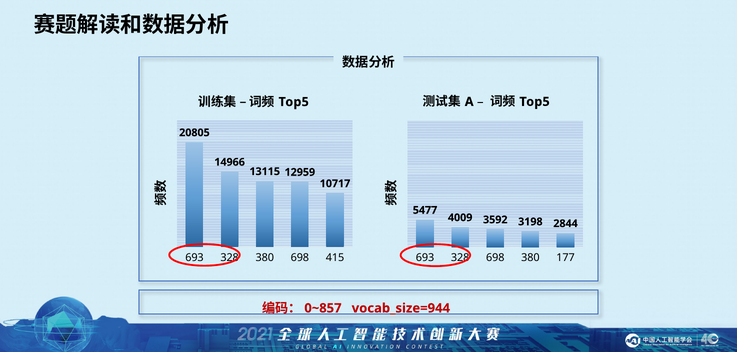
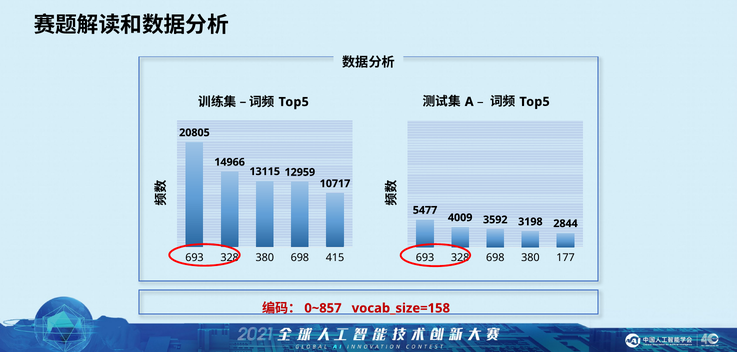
vocab_size=944: vocab_size=944 -> vocab_size=158
